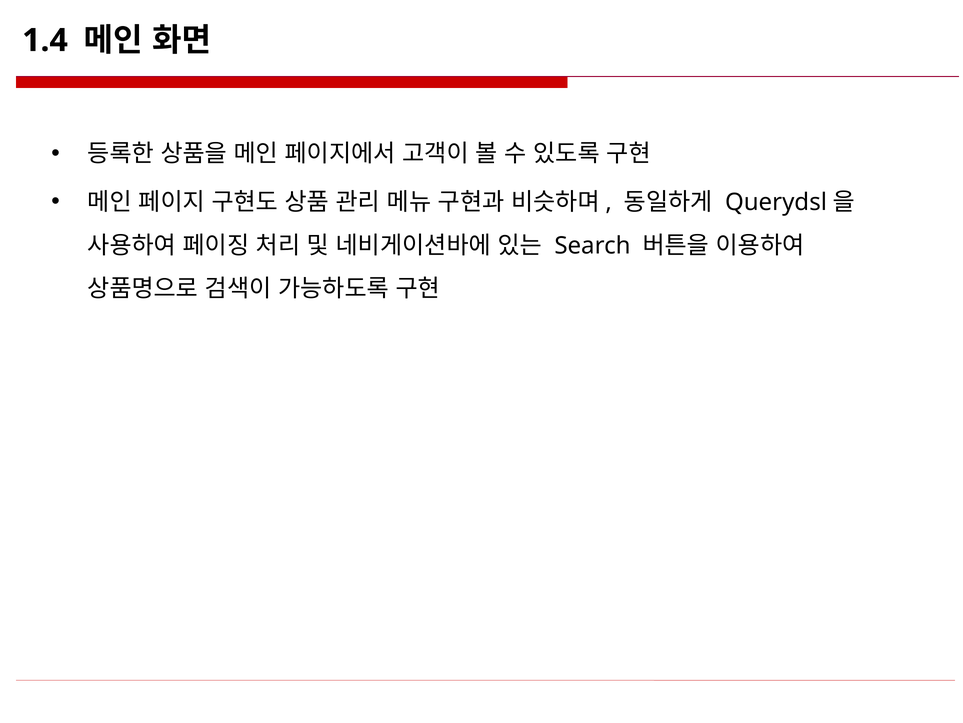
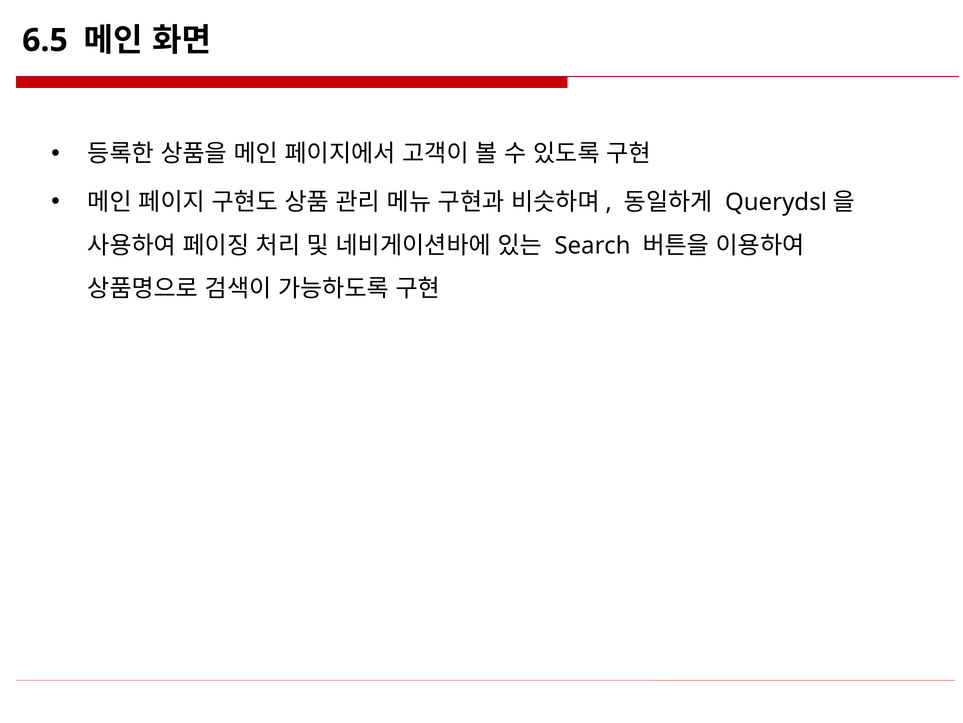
1.4: 1.4 -> 6.5
